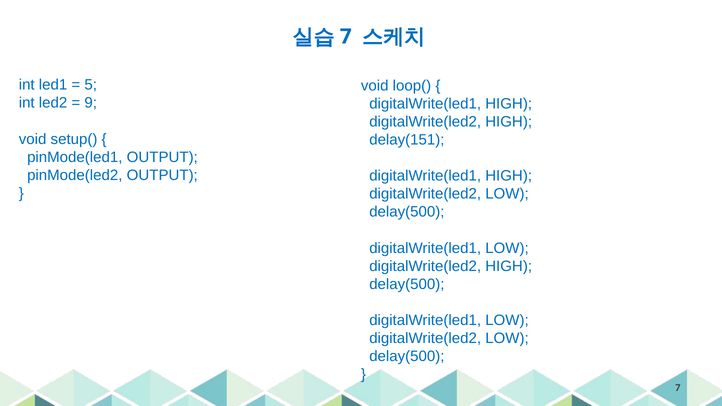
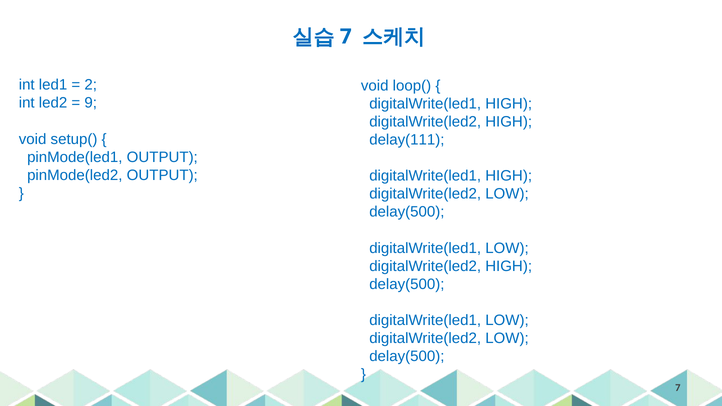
5: 5 -> 2
delay(151: delay(151 -> delay(111
